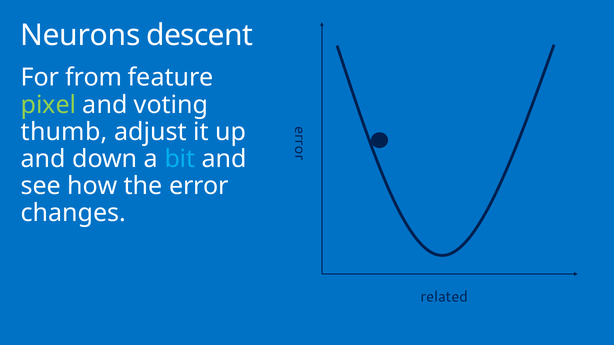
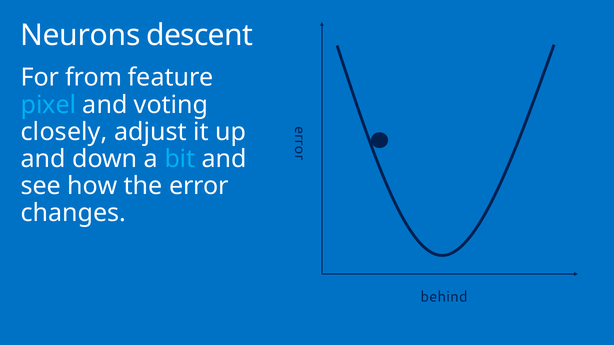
pixel colour: light green -> light blue
thumb: thumb -> closely
related: related -> behind
